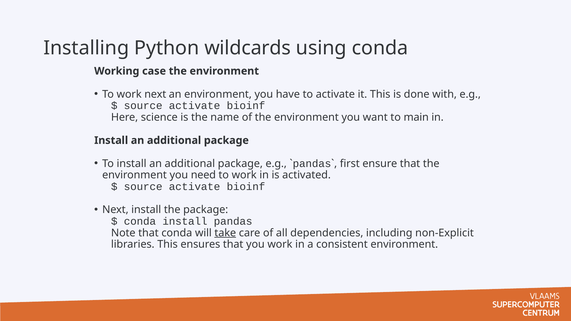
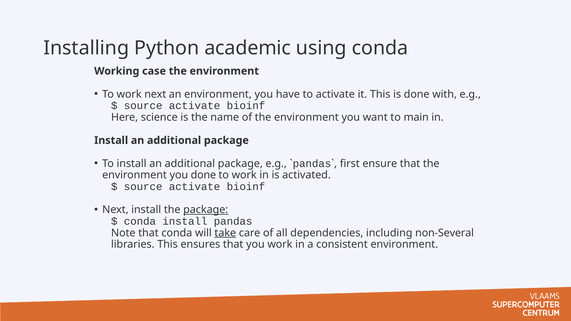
wildcards: wildcards -> academic
you need: need -> done
package at (206, 210) underline: none -> present
non-Explicit: non-Explicit -> non-Several
